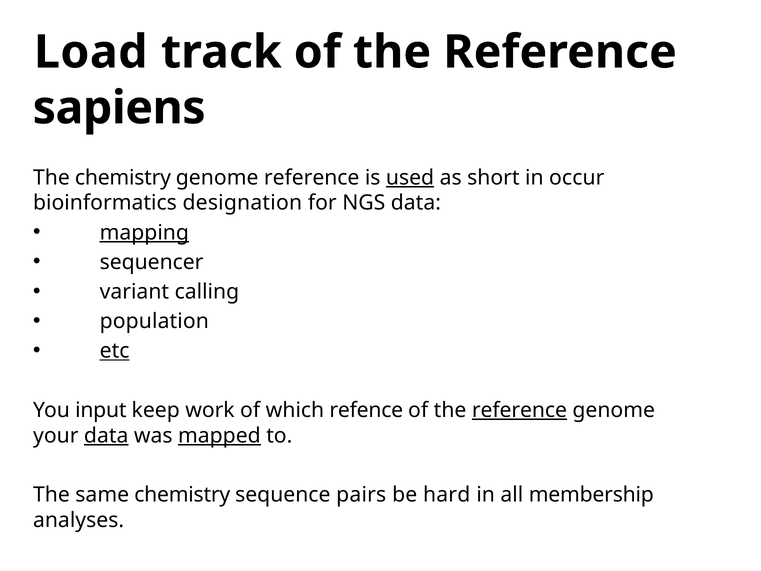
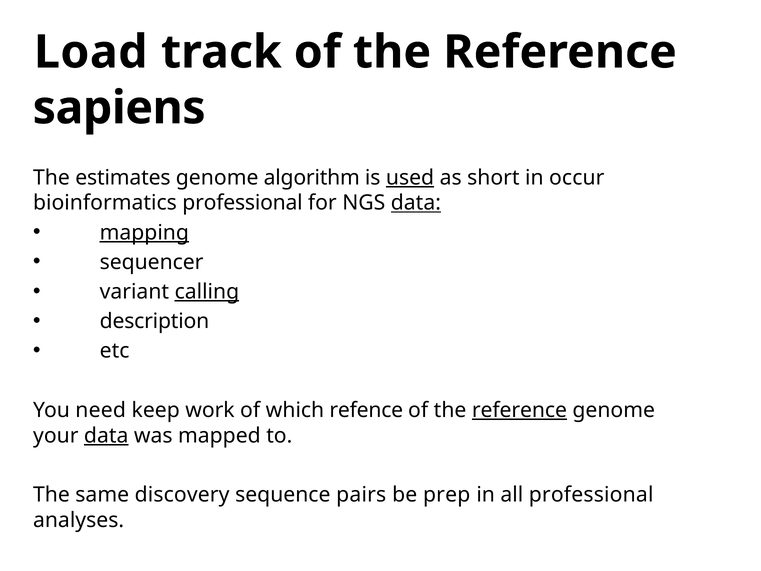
The chemistry: chemistry -> estimates
genome reference: reference -> algorithm
bioinformatics designation: designation -> professional
data at (416, 203) underline: none -> present
calling underline: none -> present
population: population -> description
etc underline: present -> none
input: input -> need
mapped underline: present -> none
same chemistry: chemistry -> discovery
hard: hard -> prep
all membership: membership -> professional
